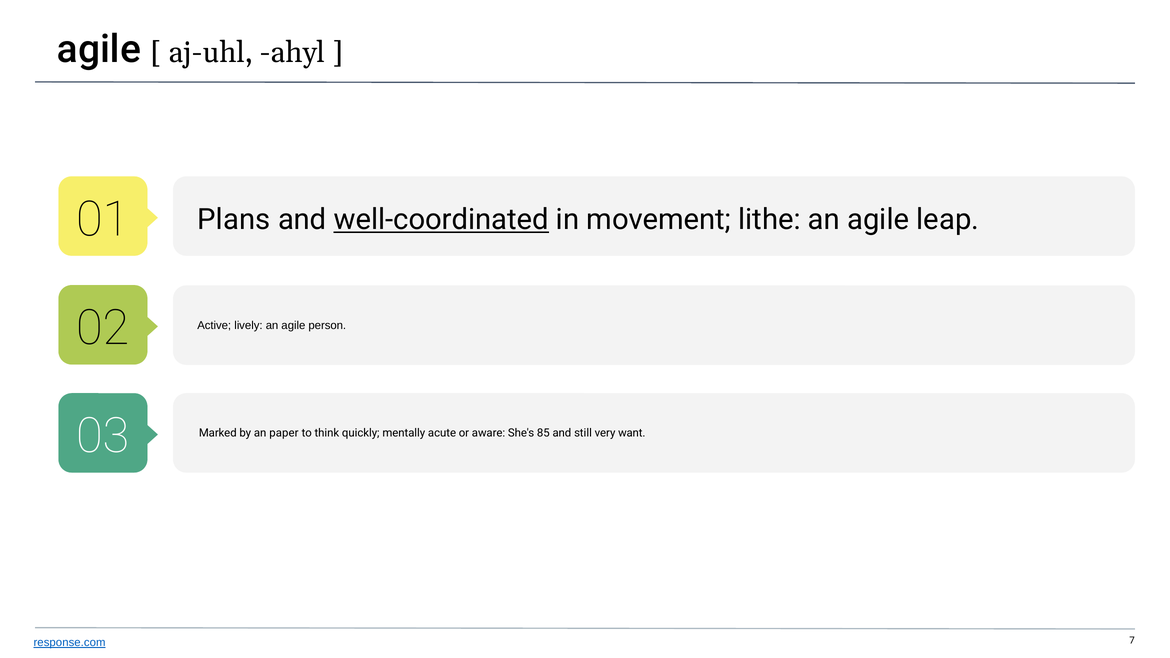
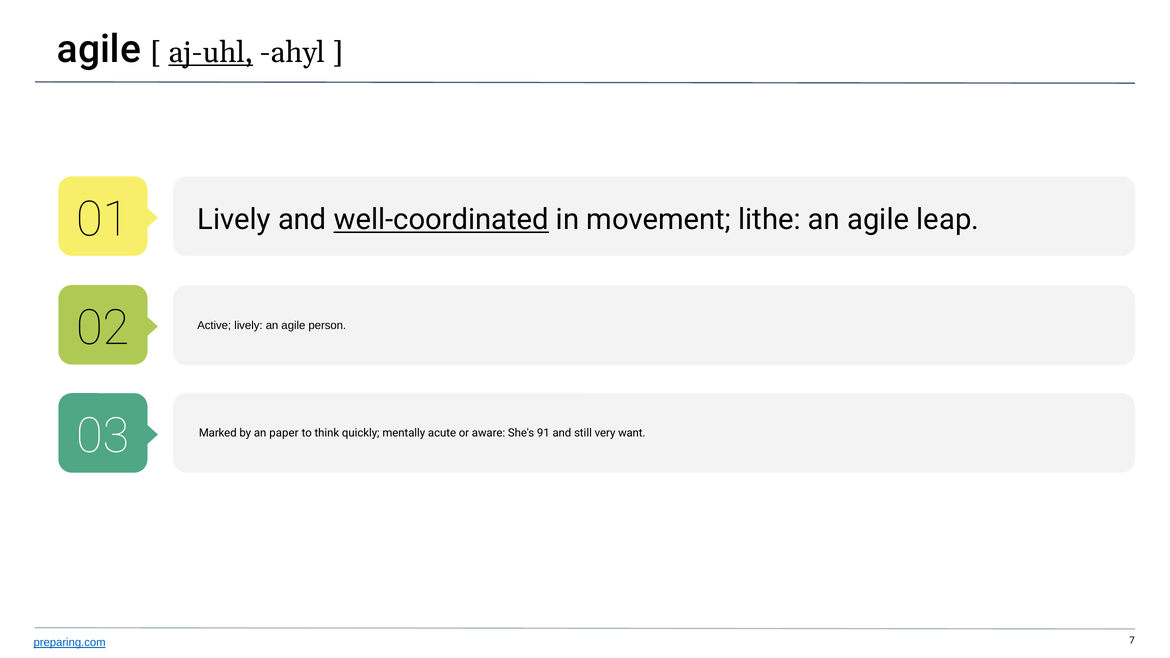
aj-uhl underline: none -> present
Plans at (234, 220): Plans -> Lively
85: 85 -> 91
response.com: response.com -> preparing.com
